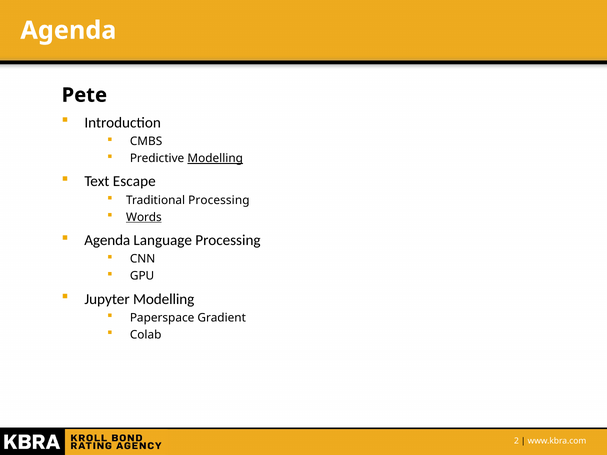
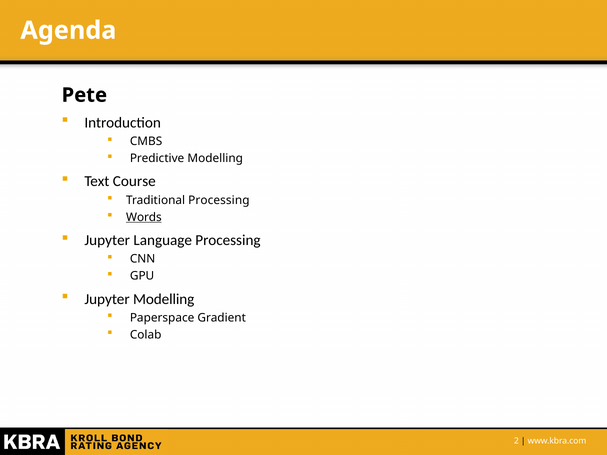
Modelling at (215, 159) underline: present -> none
Escape: Escape -> Course
Agenda at (107, 240): Agenda -> Jupyter
